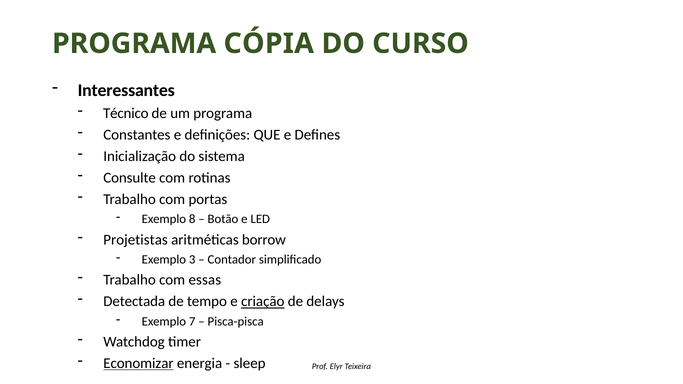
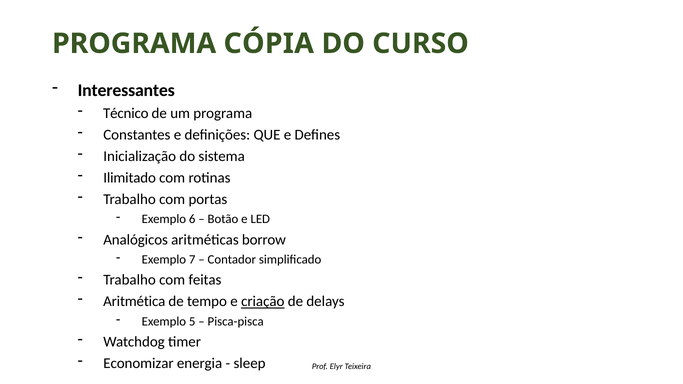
Consulte: Consulte -> Ilimitado
8: 8 -> 6
Projetistas: Projetistas -> Analógicos
3: 3 -> 7
essas: essas -> feitas
Detectada: Detectada -> Aritmética
7: 7 -> 5
Economizar underline: present -> none
